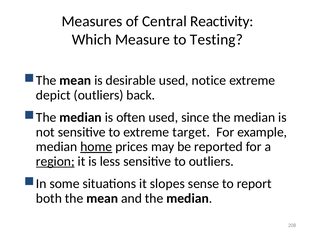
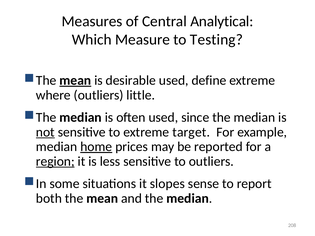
Reactivity: Reactivity -> Analytical
mean at (75, 81) underline: none -> present
notice: notice -> define
depict: depict -> where
back: back -> little
not underline: none -> present
